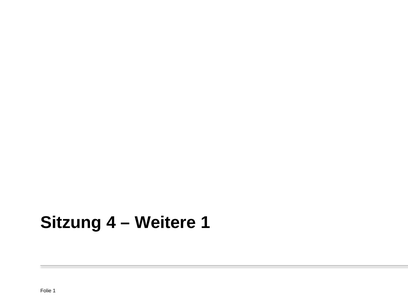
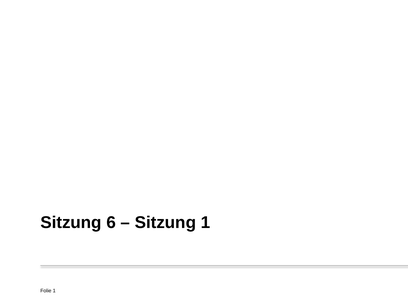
4: 4 -> 6
Weitere at (165, 222): Weitere -> Sitzung
